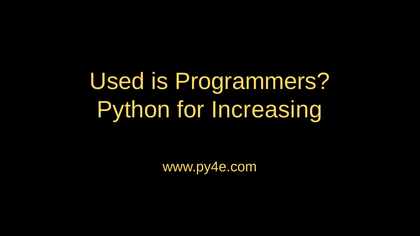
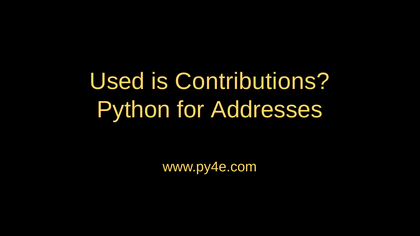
Programmers: Programmers -> Contributions
Increasing: Increasing -> Addresses
